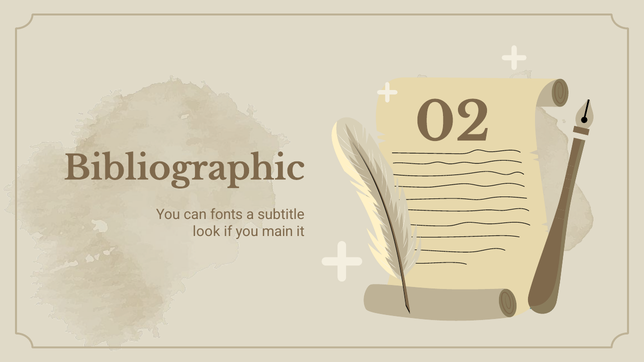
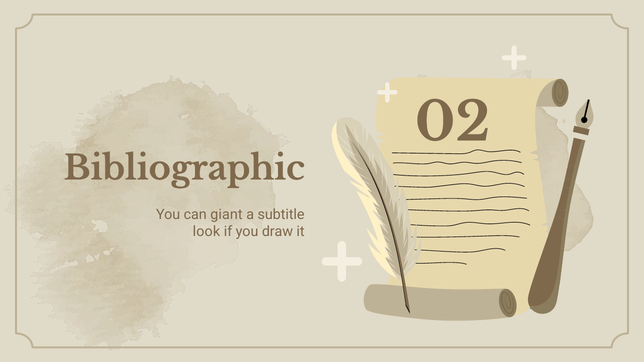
fonts: fonts -> giant
main: main -> draw
